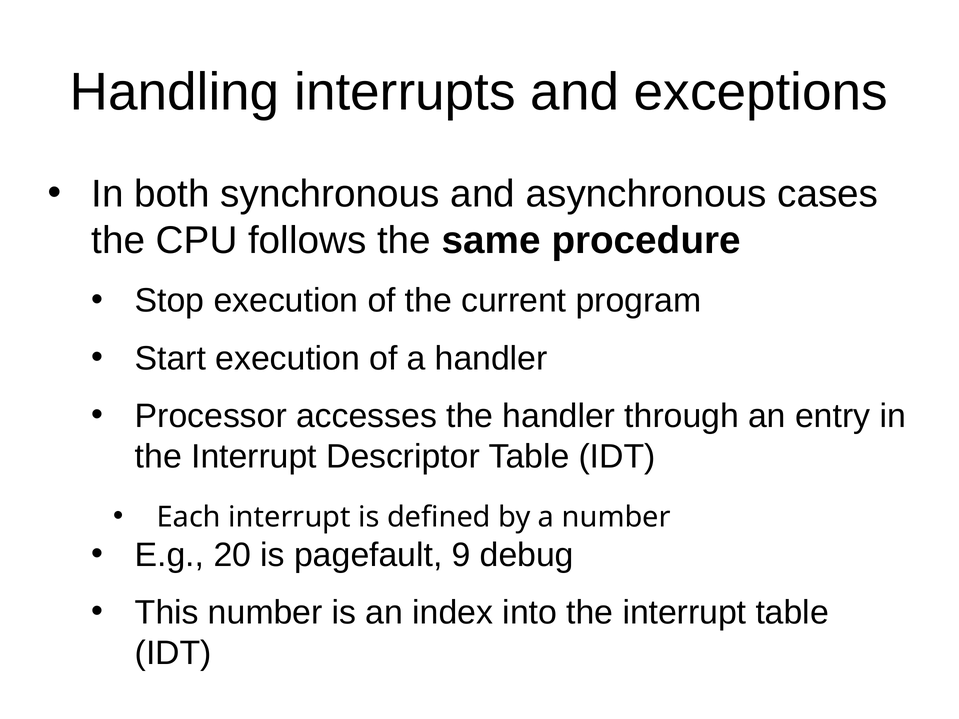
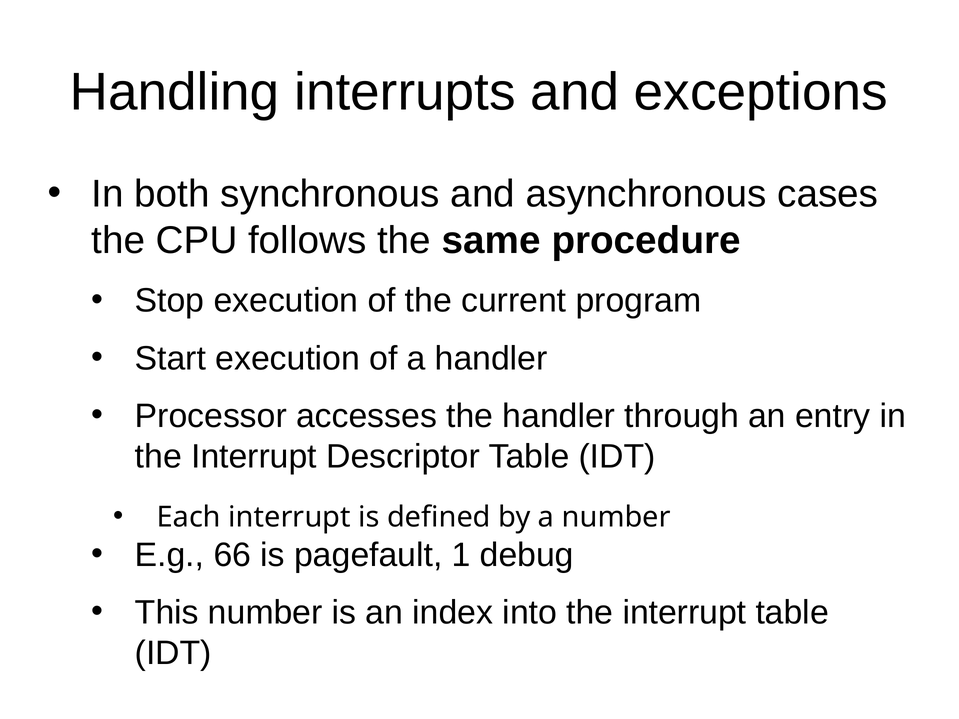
20: 20 -> 66
9: 9 -> 1
